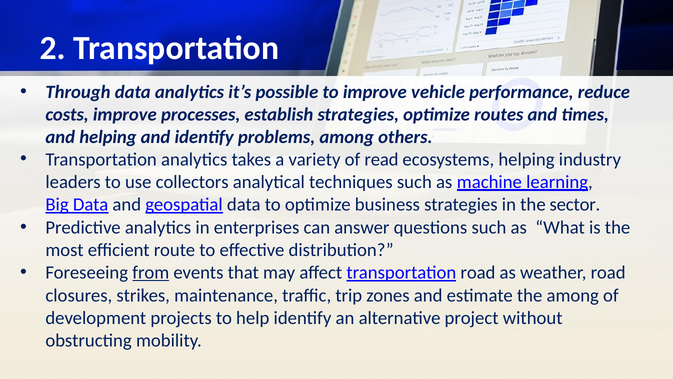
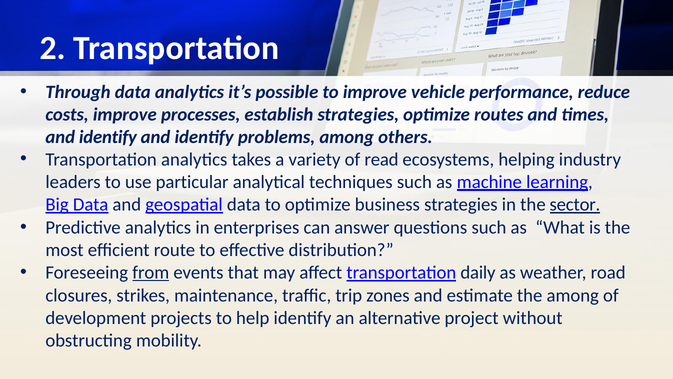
helping at (108, 137): helping -> identify
collectors: collectors -> particular
sector underline: none -> present
transportation road: road -> daily
